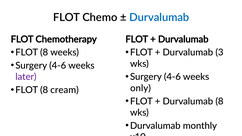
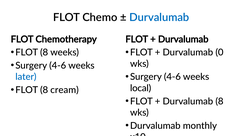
3: 3 -> 0
later colour: purple -> blue
only: only -> local
